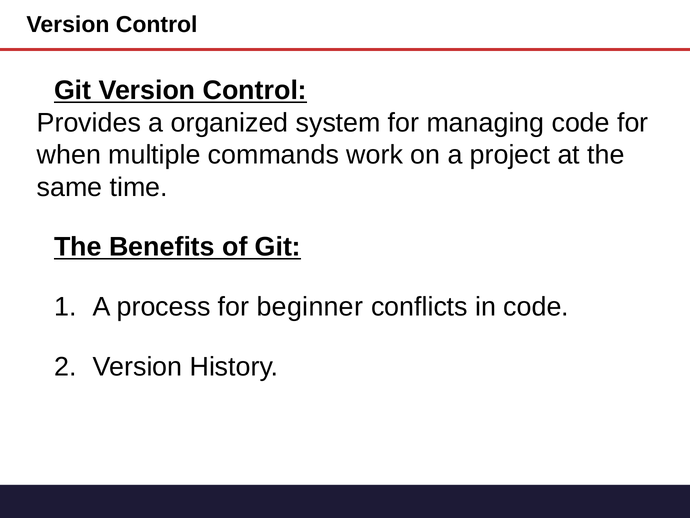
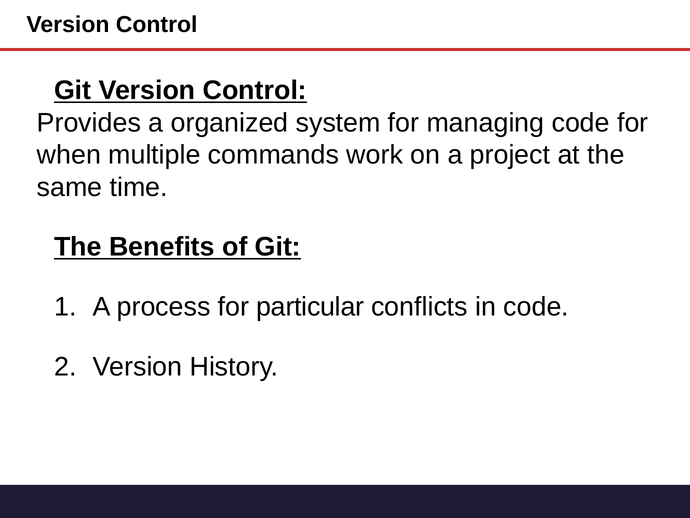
beginner: beginner -> particular
